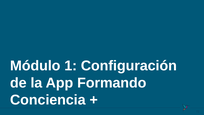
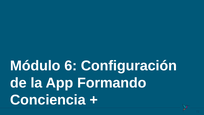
1: 1 -> 6
